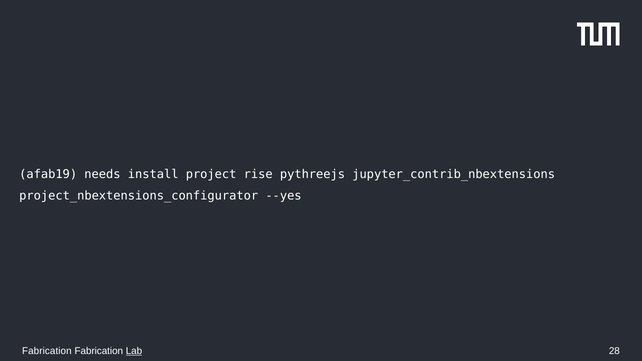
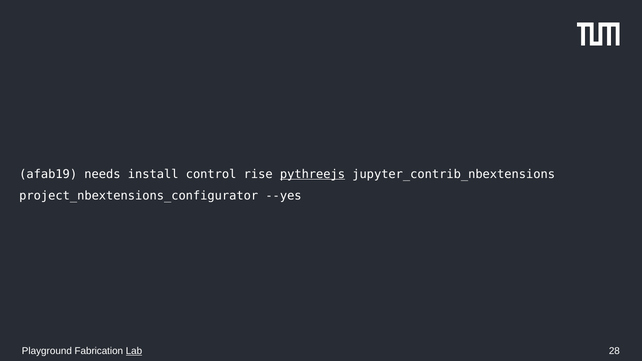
project: project -> control
pythreejs underline: none -> present
Fabrication at (47, 351): Fabrication -> Playground
